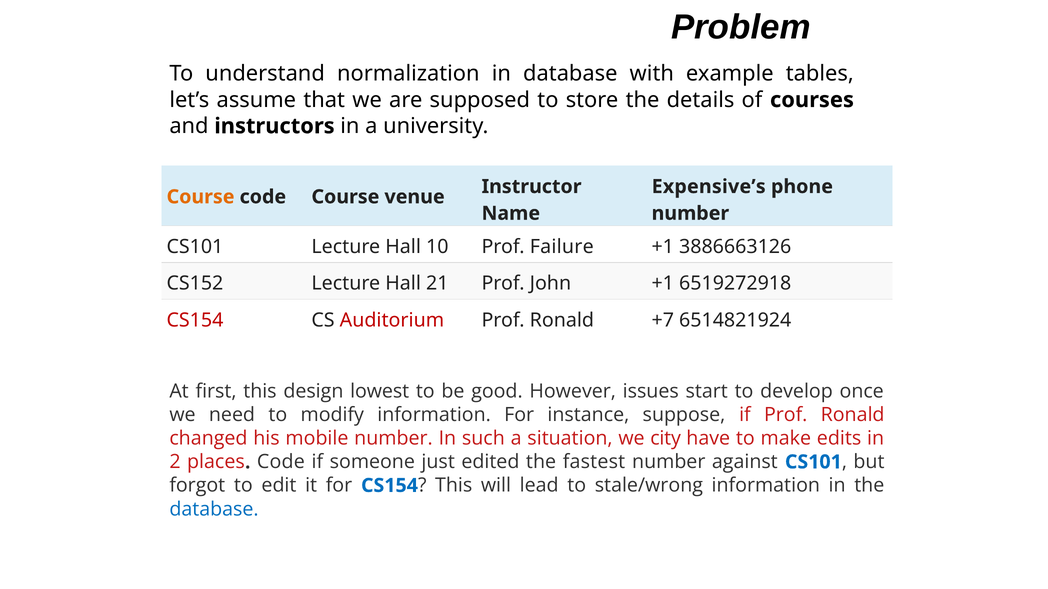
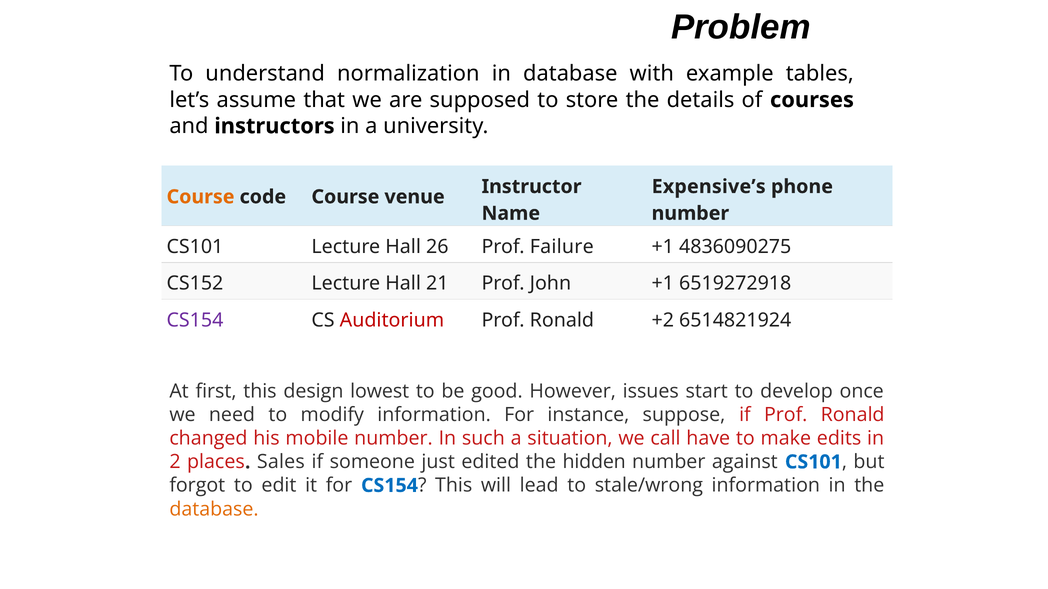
10: 10 -> 26
3886663126: 3886663126 -> 4836090275
CS154 at (195, 320) colour: red -> purple
+7: +7 -> +2
city: city -> call
places Code: Code -> Sales
fastest: fastest -> hidden
database at (214, 509) colour: blue -> orange
